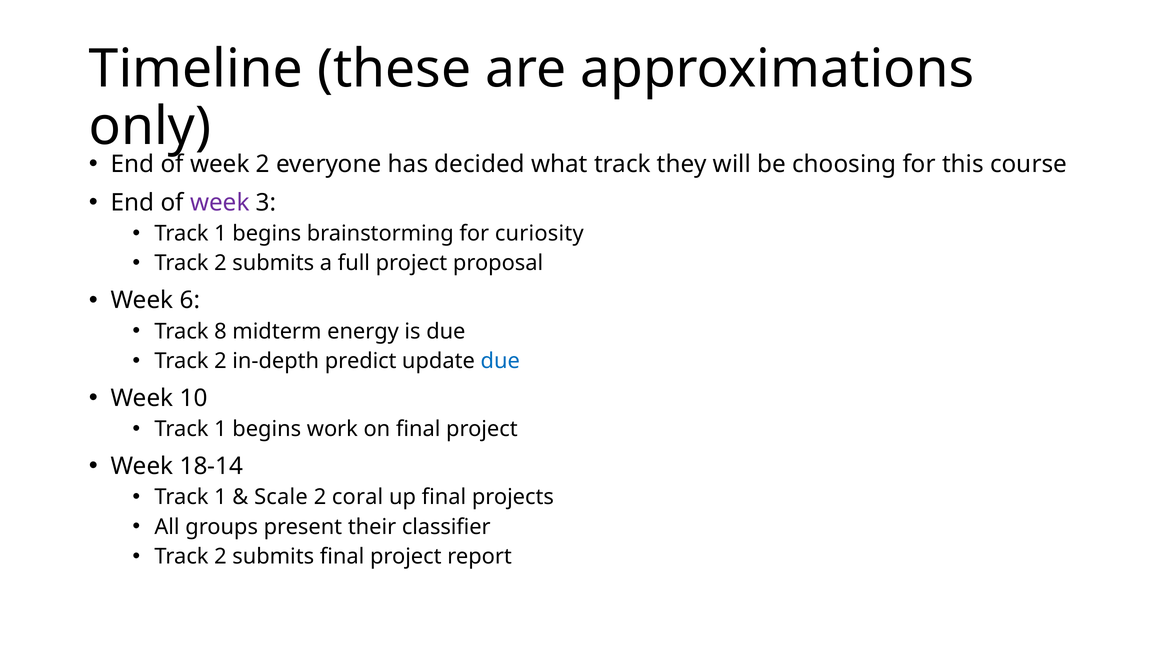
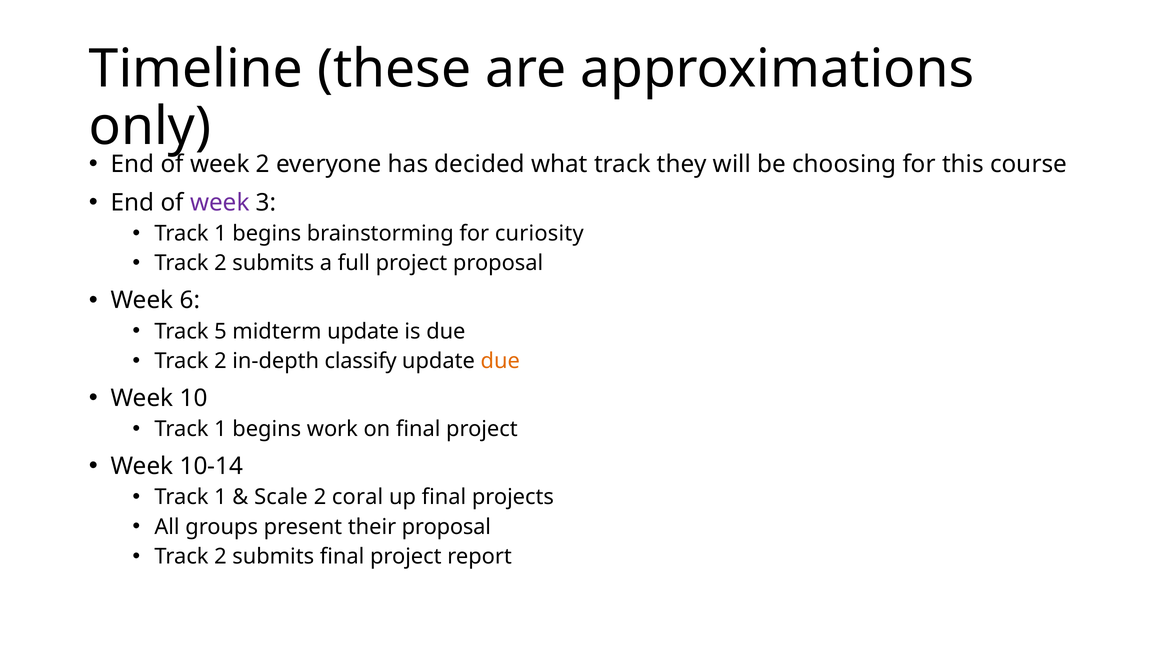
8: 8 -> 5
midterm energy: energy -> update
predict: predict -> classify
due at (500, 361) colour: blue -> orange
18-14: 18-14 -> 10-14
their classifier: classifier -> proposal
